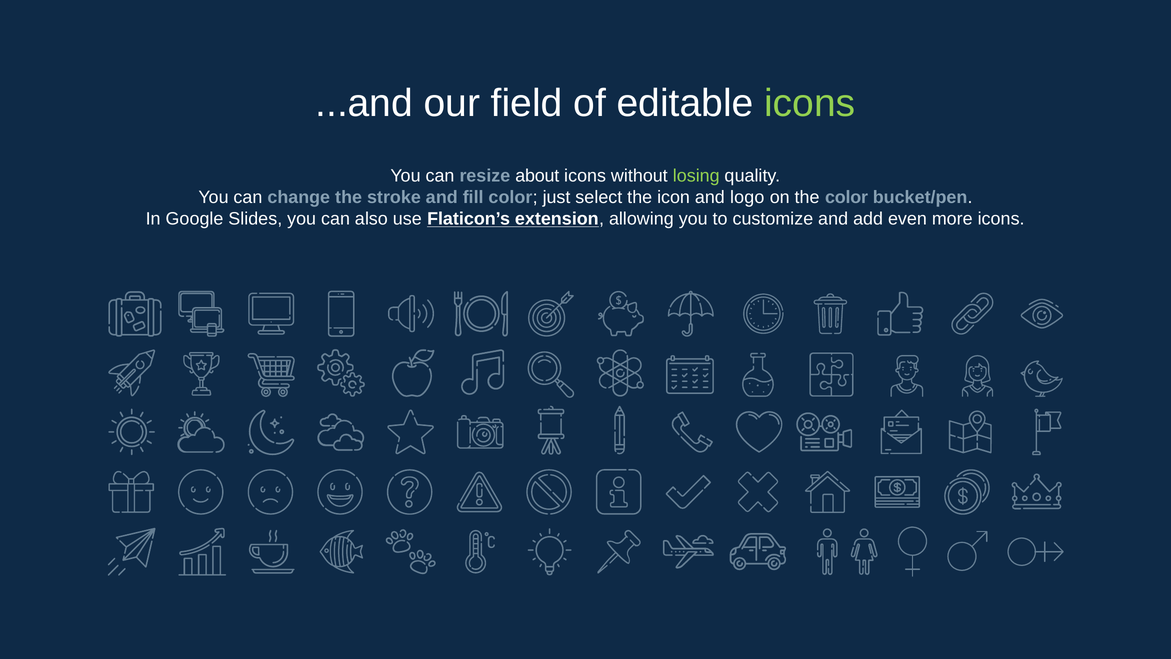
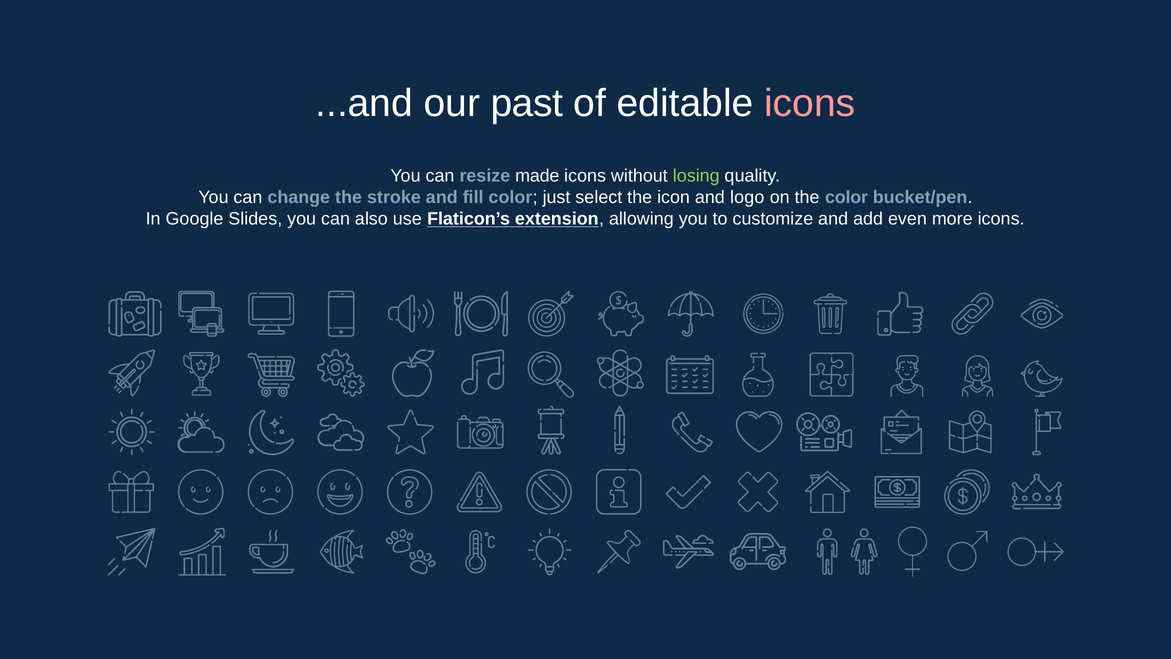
field: field -> past
icons at (810, 103) colour: light green -> pink
about: about -> made
